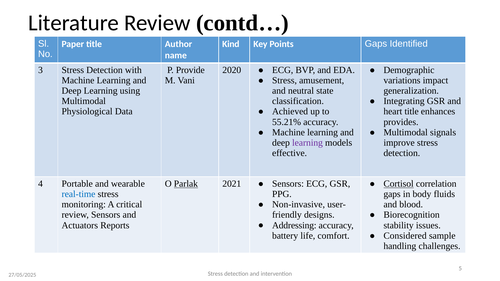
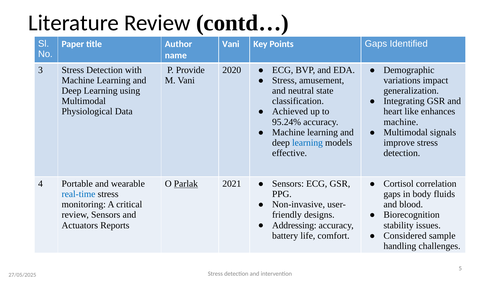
Kind at (231, 44): Kind -> Vani
heart title: title -> like
55.21%: 55.21% -> 95.24%
provides at (401, 122): provides -> machine
learning at (307, 143) colour: purple -> blue
Cortisol underline: present -> none
